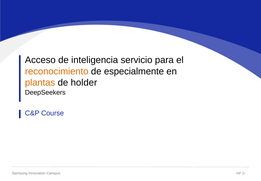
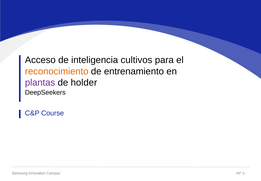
servicio: servicio -> cultivos
especialmente: especialmente -> entrenamiento
plantas colour: orange -> purple
